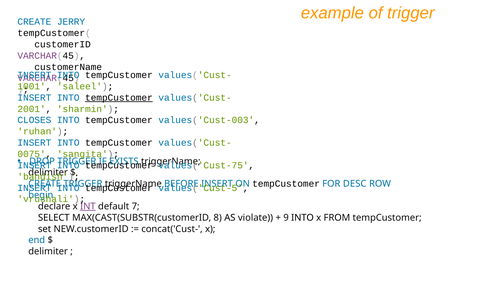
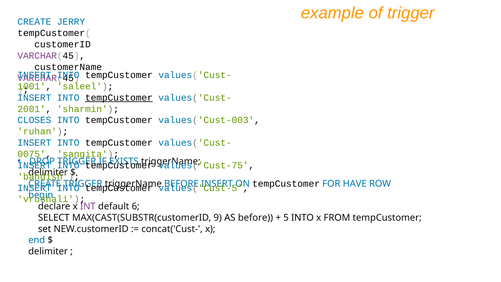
DESC: DESC -> HAVE
INT underline: present -> none
7: 7 -> 6
8: 8 -> 9
AS violate: violate -> before
9: 9 -> 5
